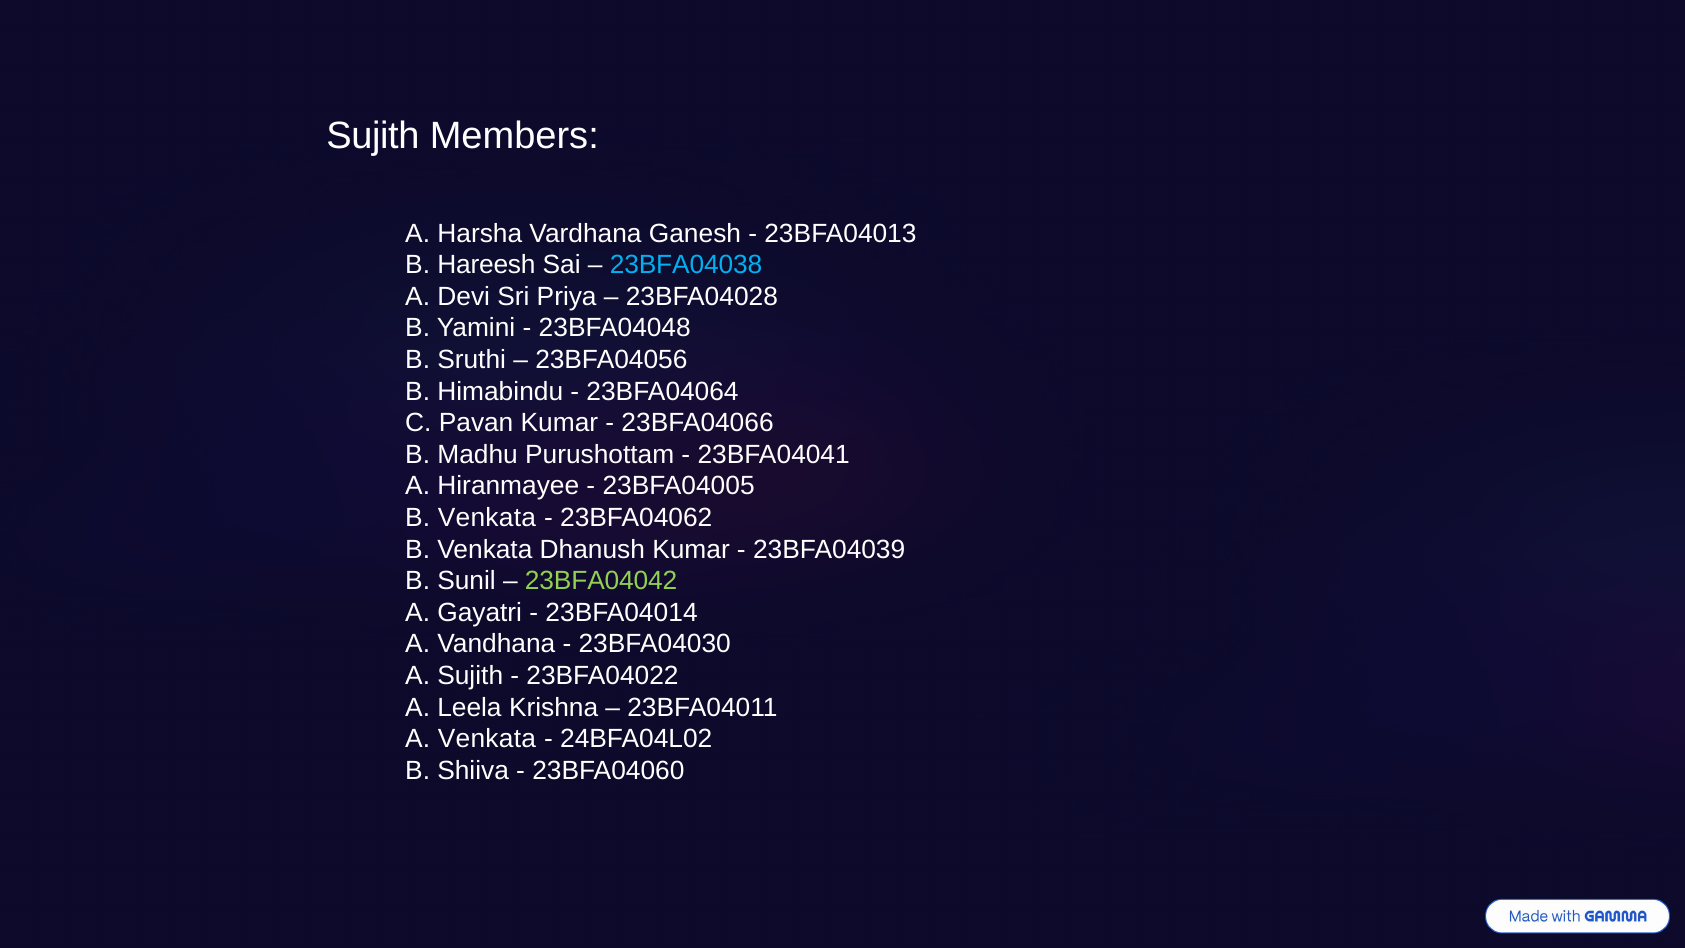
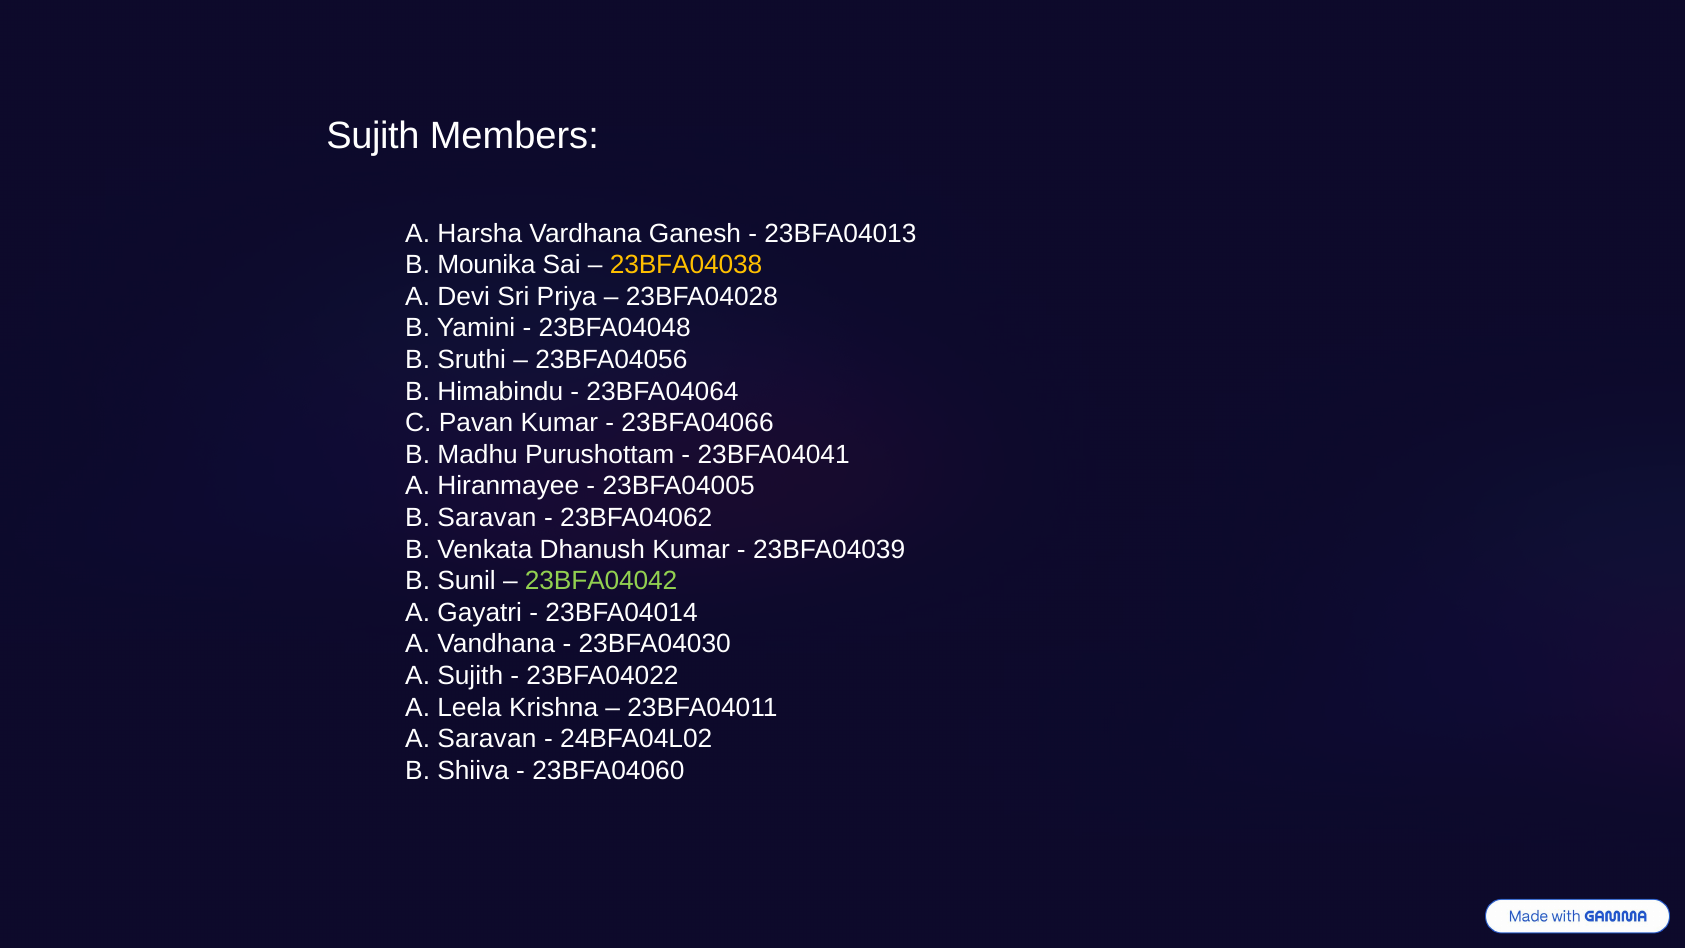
Hareesh: Hareesh -> Mounika
23BFA04038 colour: light blue -> yellow
Venkata at (487, 518): Venkata -> Saravan
A Venkata: Venkata -> Saravan
